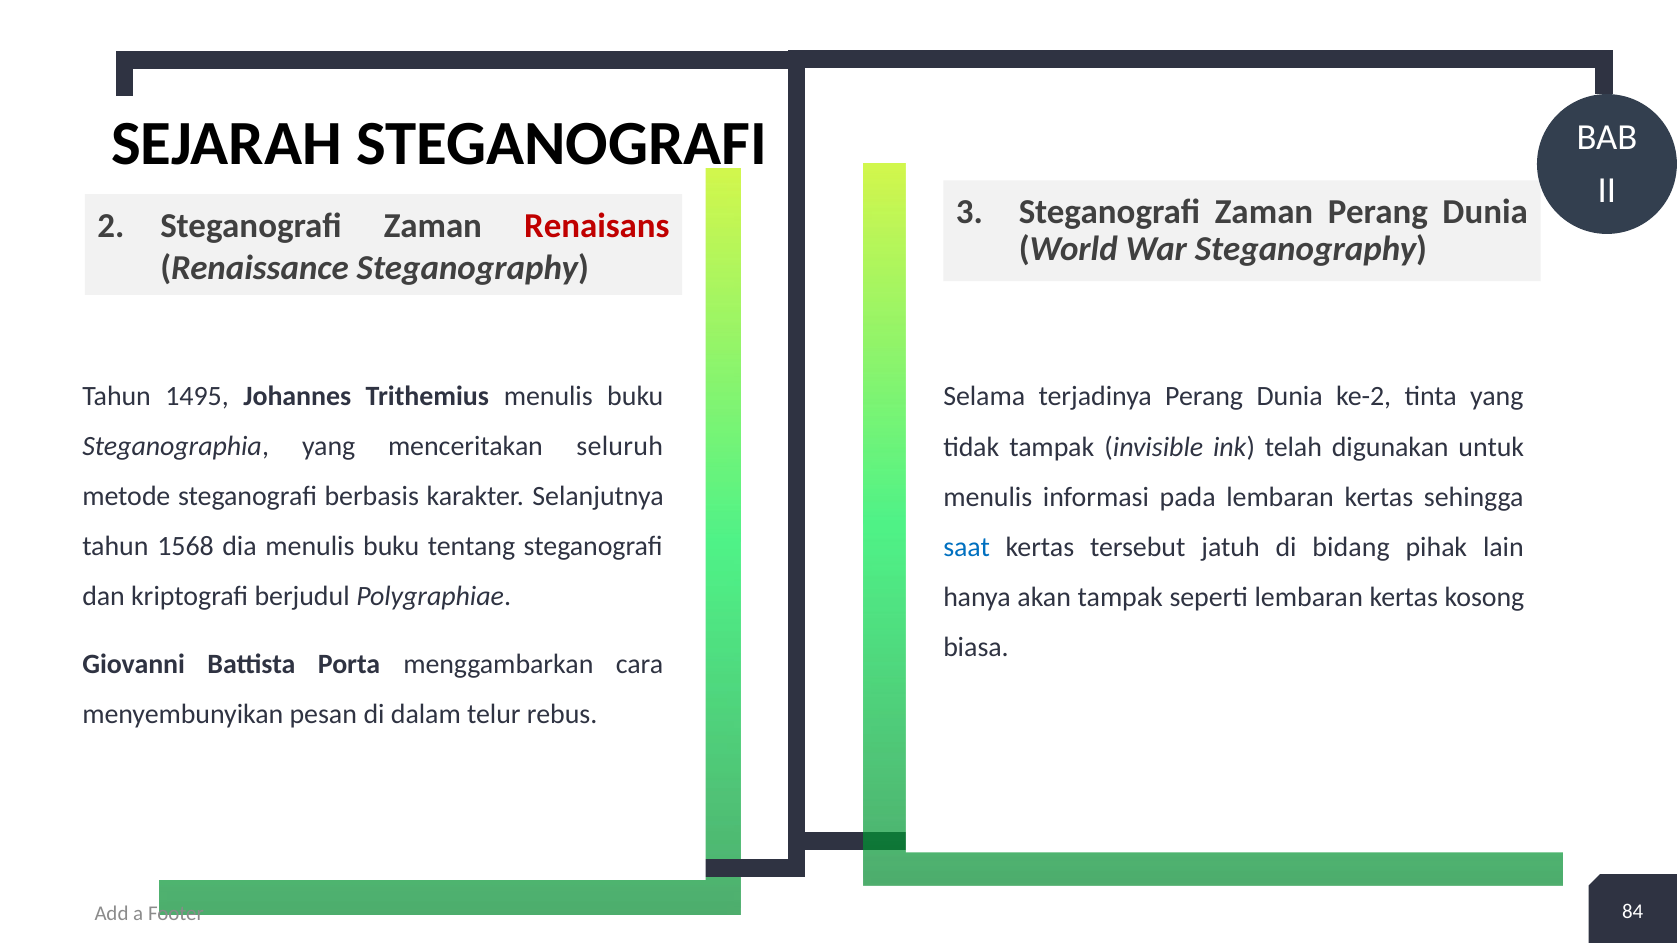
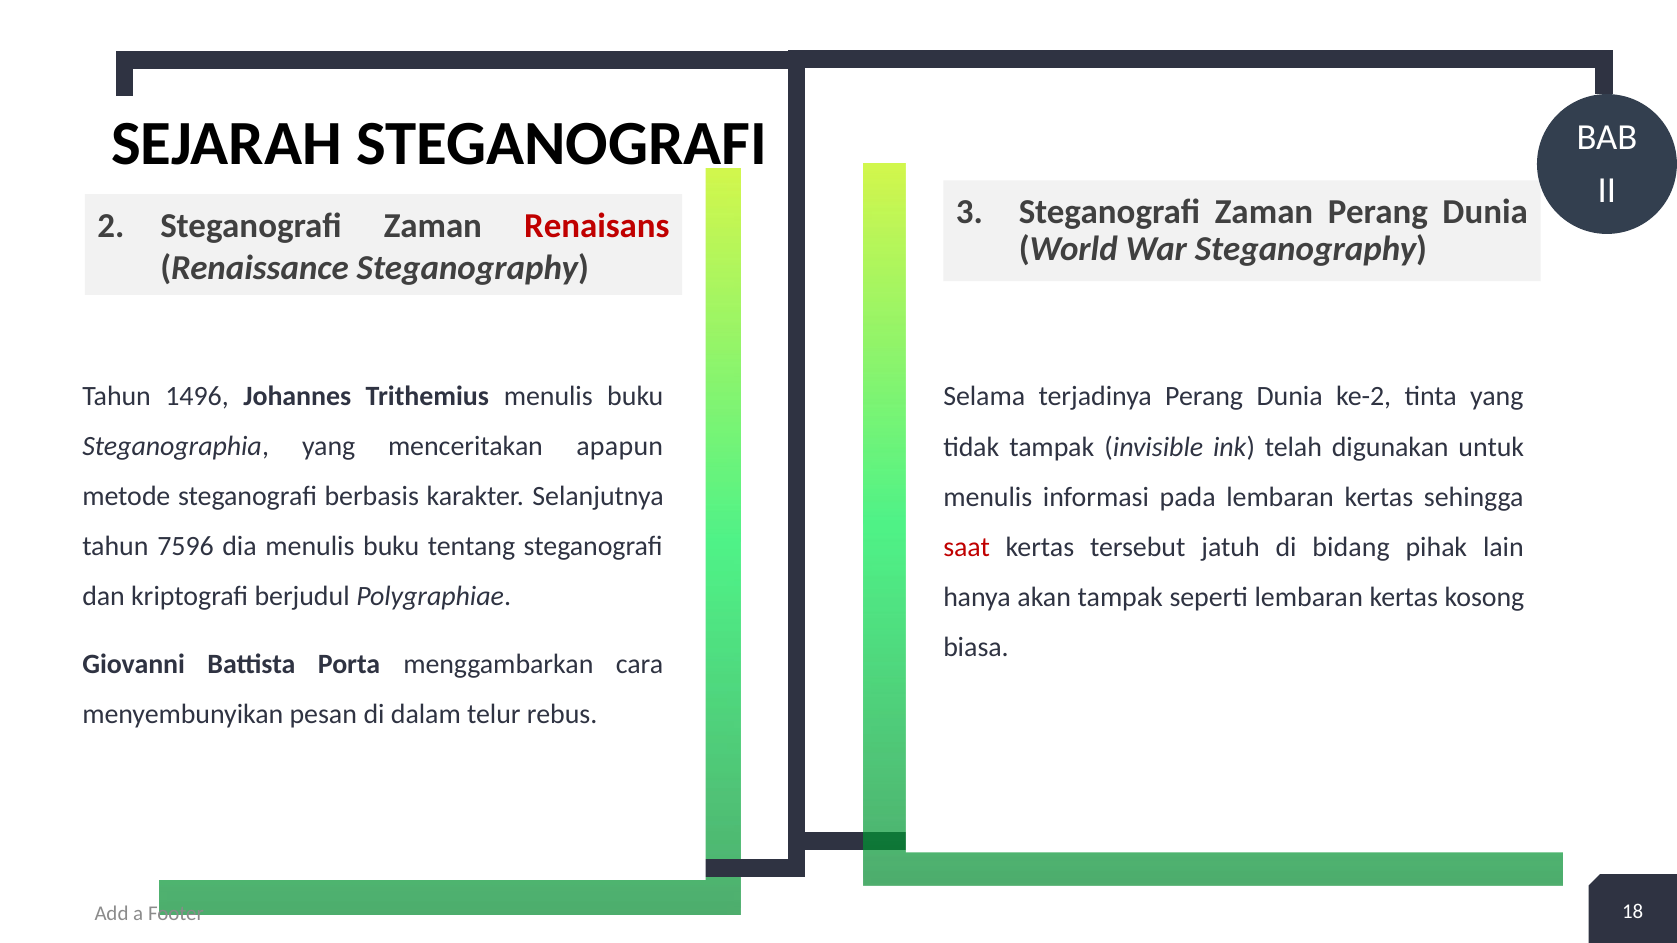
1495: 1495 -> 1496
seluruh: seluruh -> apapun
1568: 1568 -> 7596
saat colour: blue -> red
84: 84 -> 18
